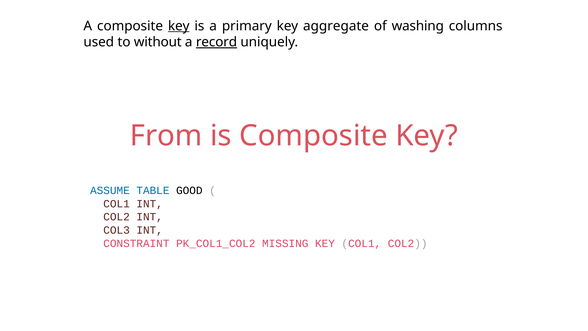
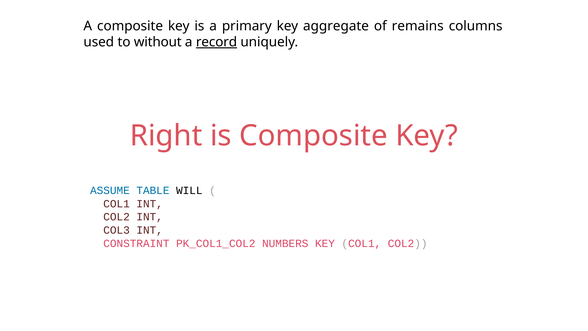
key at (179, 26) underline: present -> none
washing: washing -> remains
From: From -> Right
GOOD: GOOD -> WILL
MISSING: MISSING -> NUMBERS
